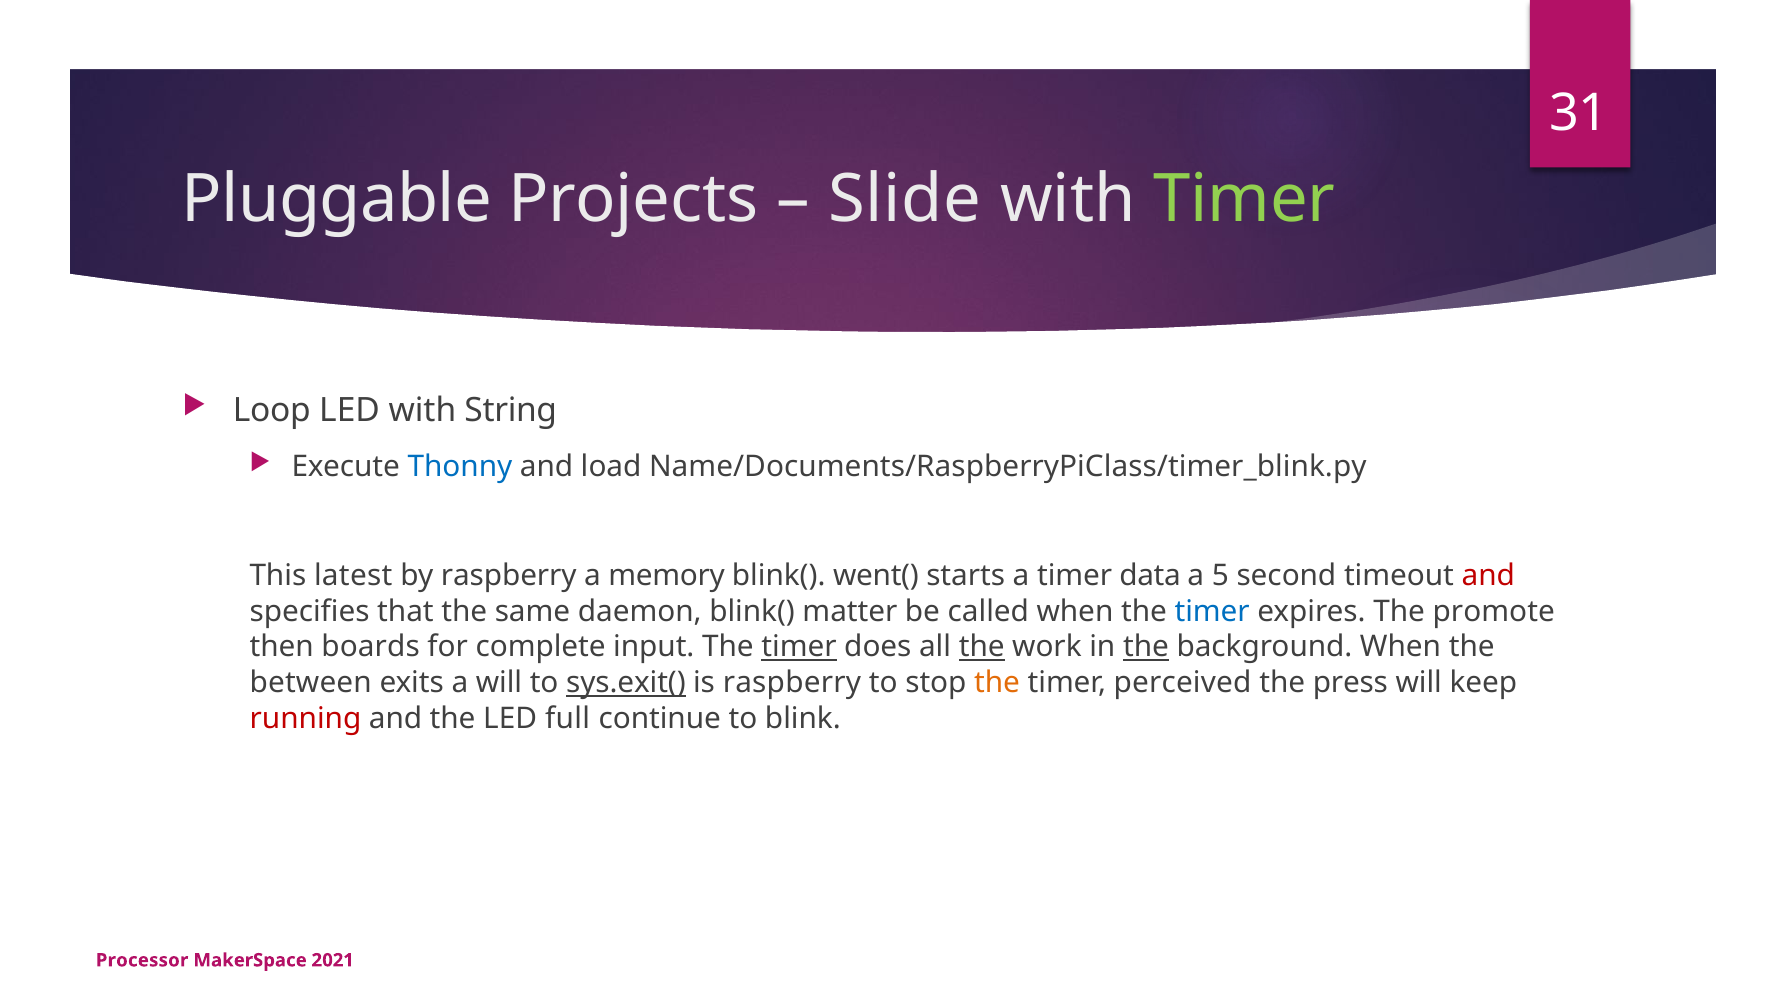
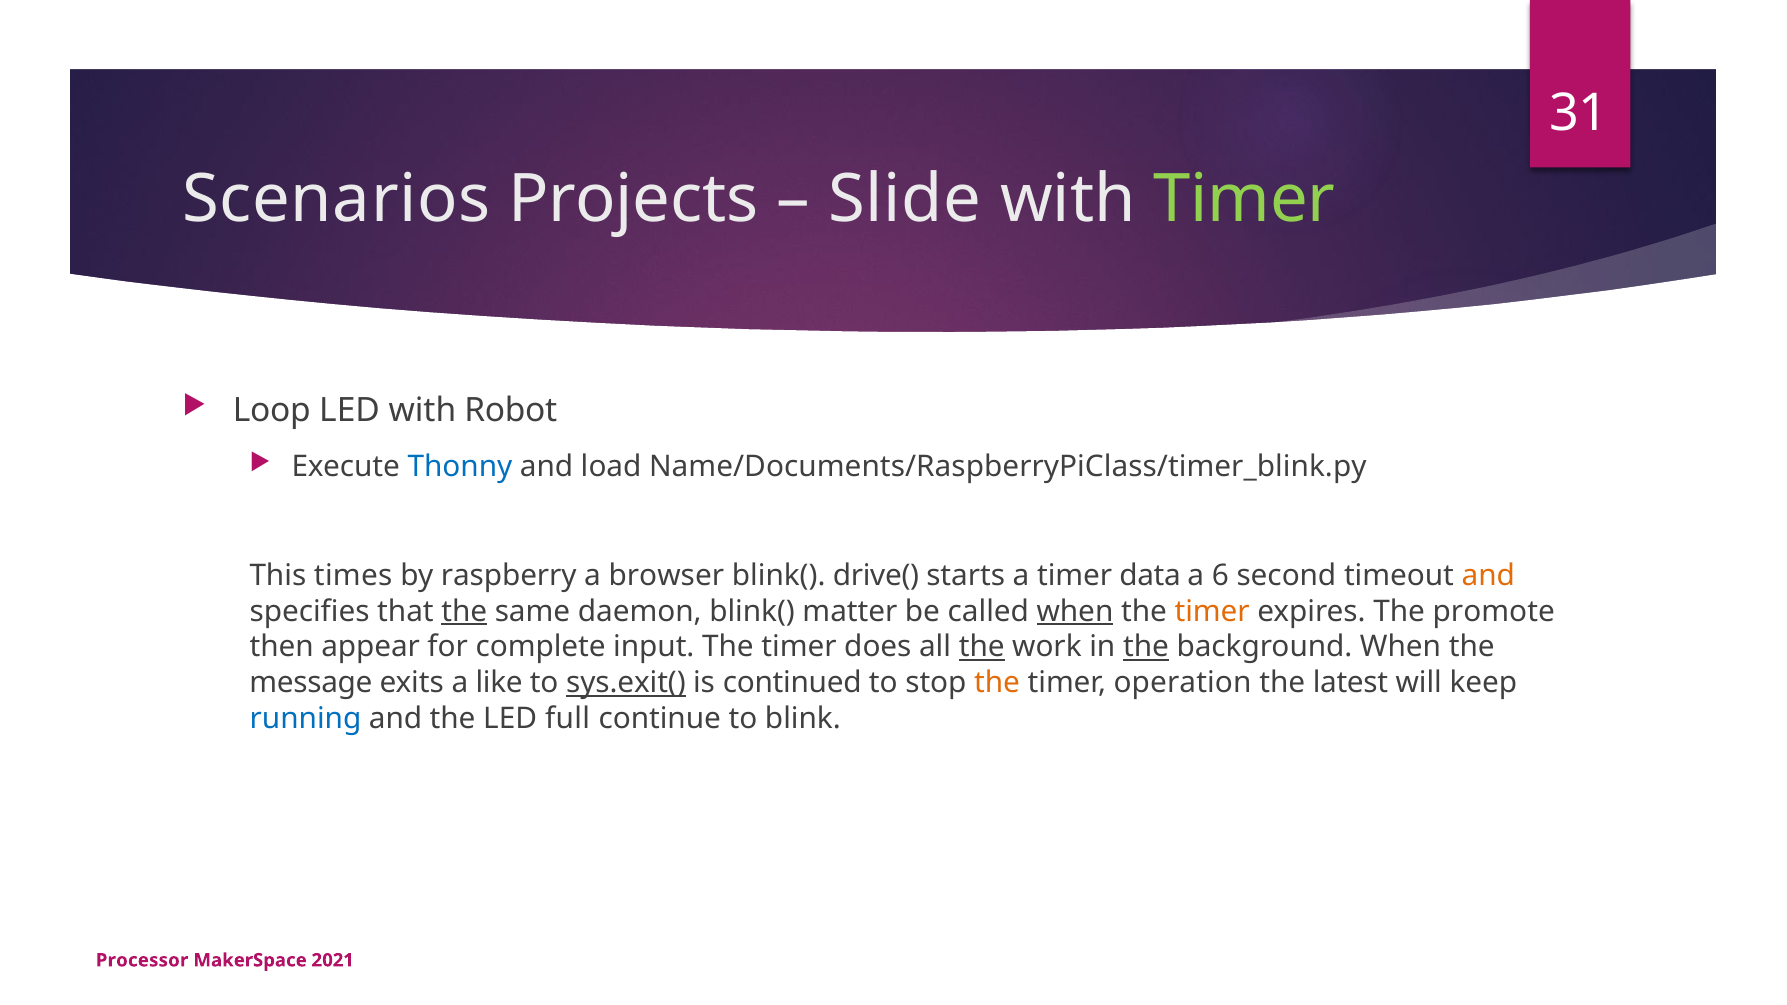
Pluggable: Pluggable -> Scenarios
String: String -> Robot
latest: latest -> times
memory: memory -> browser
went(: went( -> drive(
5: 5 -> 6
and at (1488, 576) colour: red -> orange
the at (464, 611) underline: none -> present
when at (1075, 611) underline: none -> present
timer at (1212, 611) colour: blue -> orange
boards: boards -> appear
timer at (799, 647) underline: present -> none
between: between -> message
a will: will -> like
is raspberry: raspberry -> continued
perceived: perceived -> operation
press: press -> latest
running colour: red -> blue
